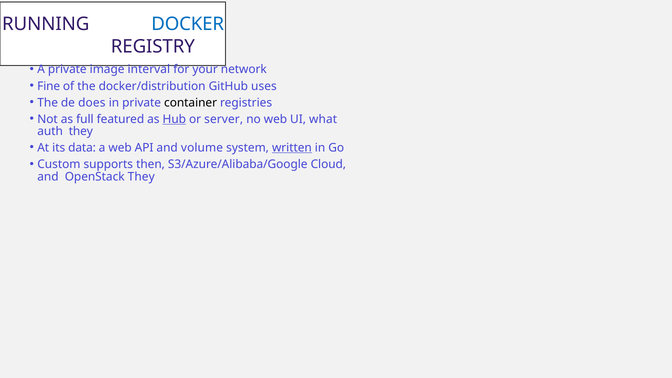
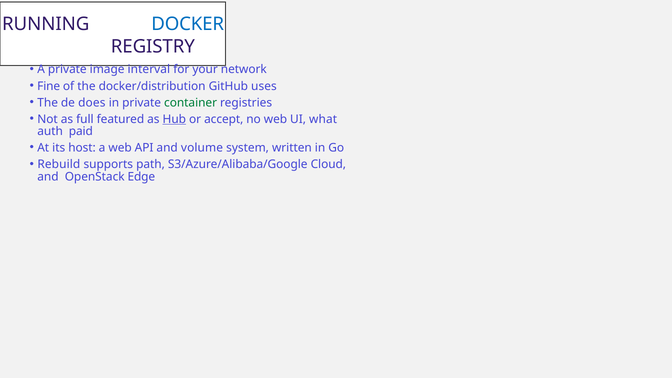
container colour: black -> green
server: server -> accept
auth they: they -> paid
data: data -> host
written underline: present -> none
Custom: Custom -> Rebuild
then: then -> path
OpenStack They: They -> Edge
